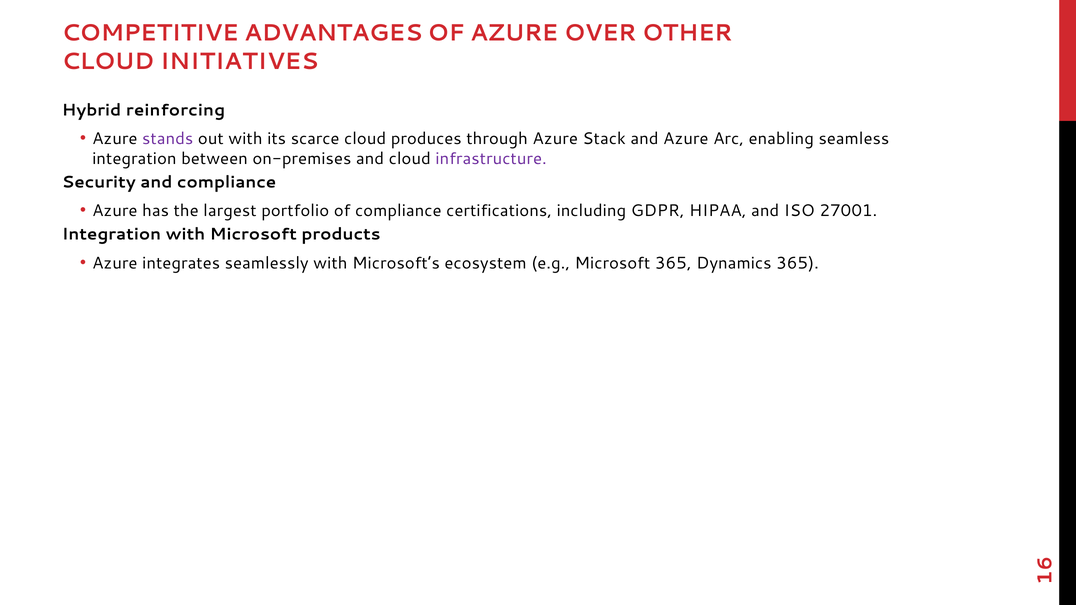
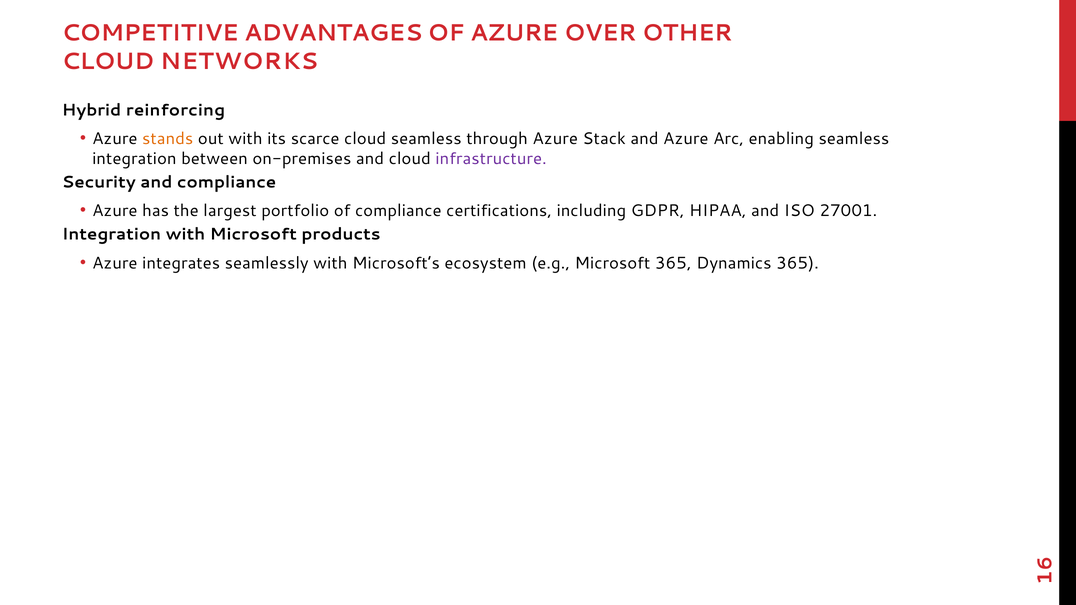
INITIATIVES: INITIATIVES -> NETWORKS
stands colour: purple -> orange
cloud produces: produces -> seamless
